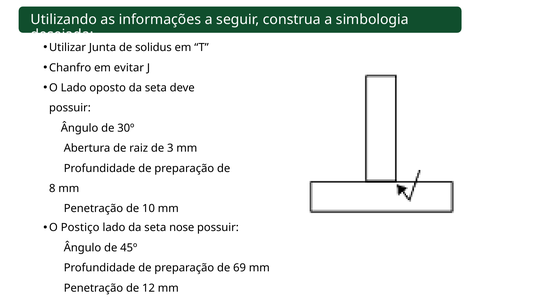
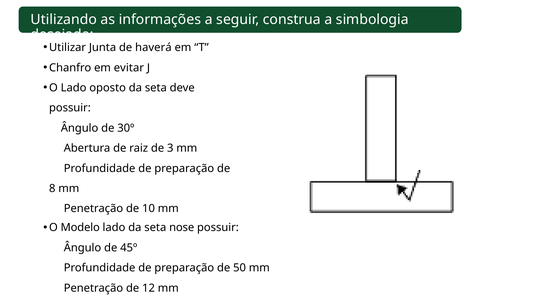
solidus: solidus -> haverá
Postiço: Postiço -> Modelo
69: 69 -> 50
